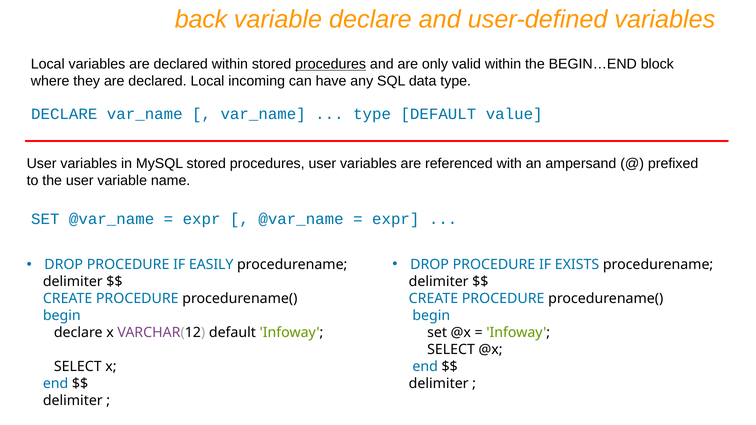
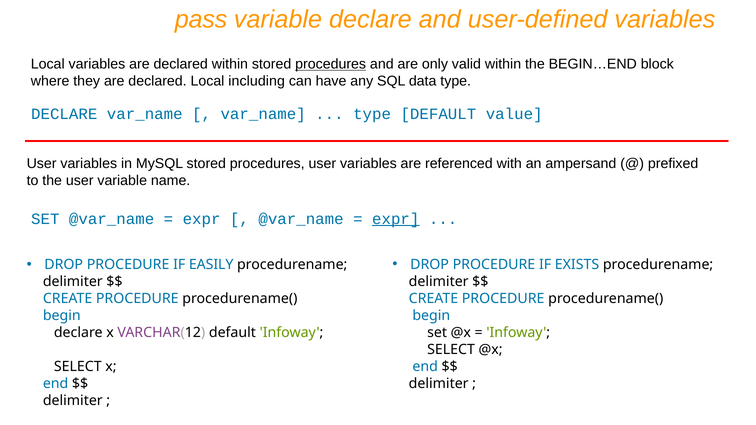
back: back -> pass
incoming: incoming -> including
expr at (396, 219) underline: none -> present
